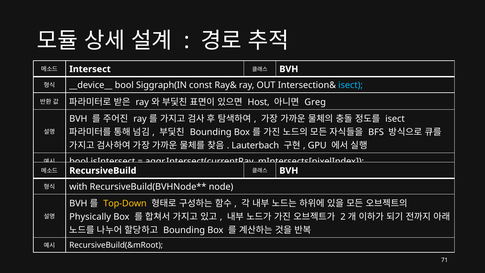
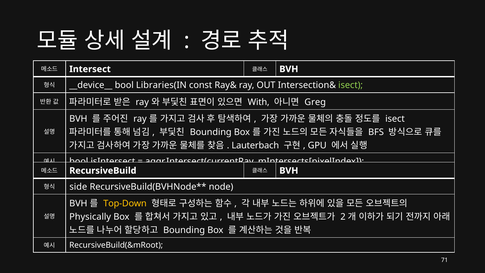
Siggraph(IN: Siggraph(IN -> Libraries(IN
isect at (351, 85) colour: light blue -> light green
Host: Host -> With
with: with -> side
